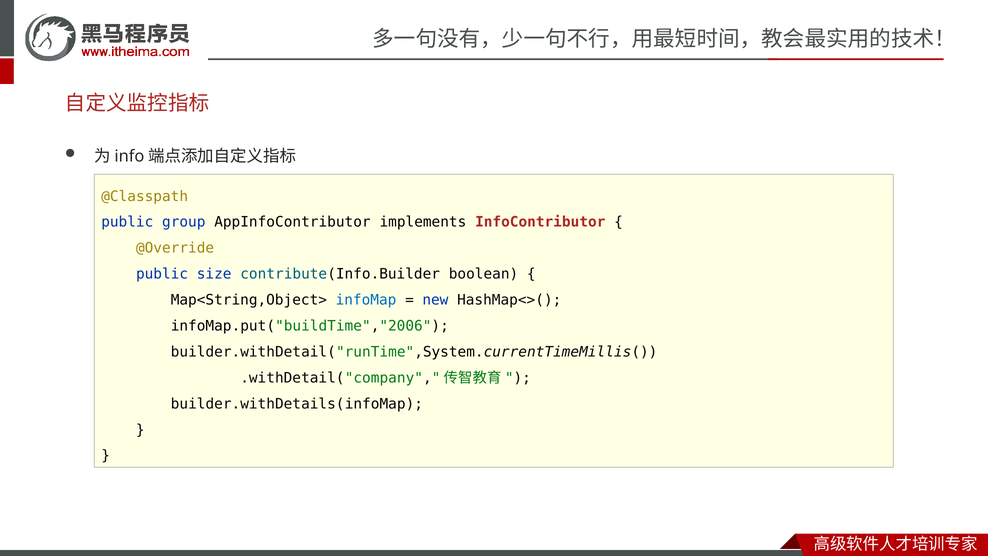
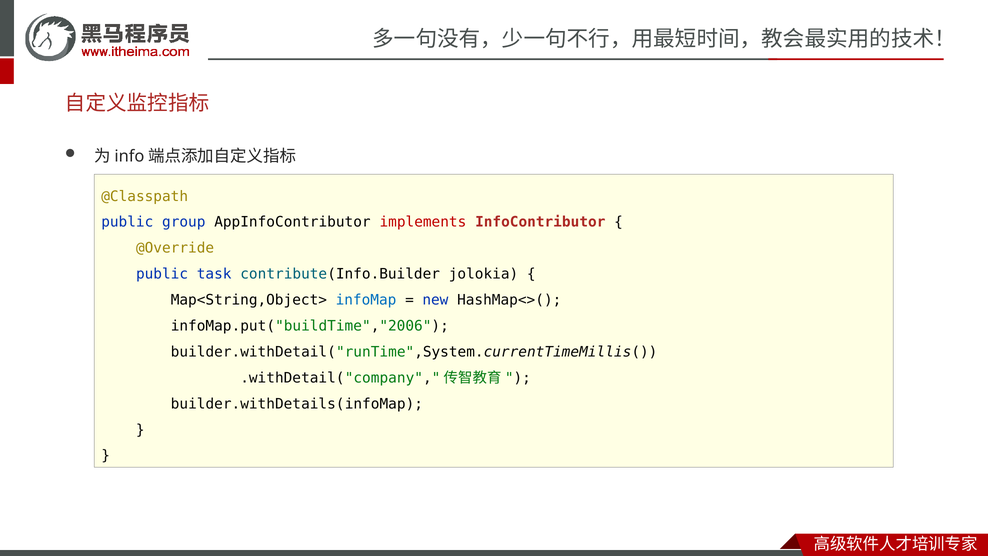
implements colour: black -> red
size: size -> task
boolean: boolean -> jolokia
